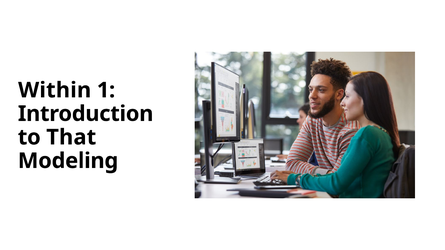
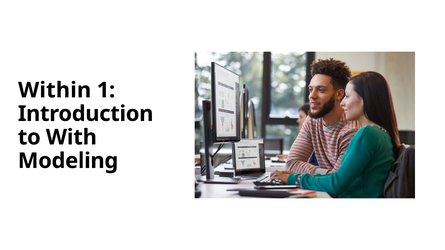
That: That -> With
